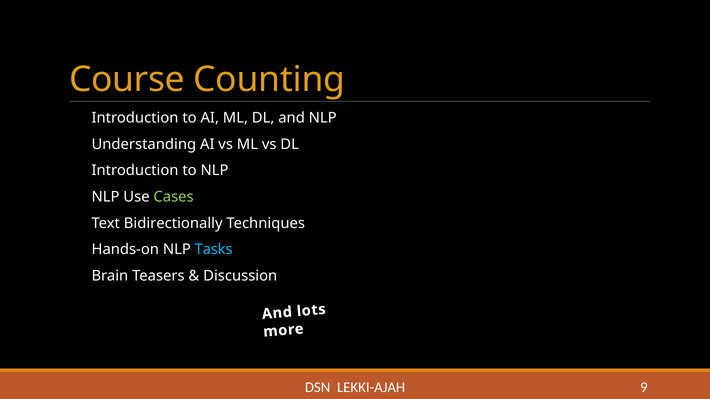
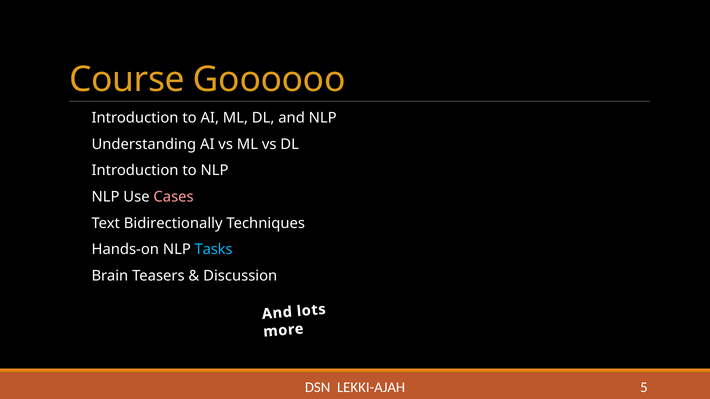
Counting: Counting -> Goooooo
Cases colour: light green -> pink
9: 9 -> 5
